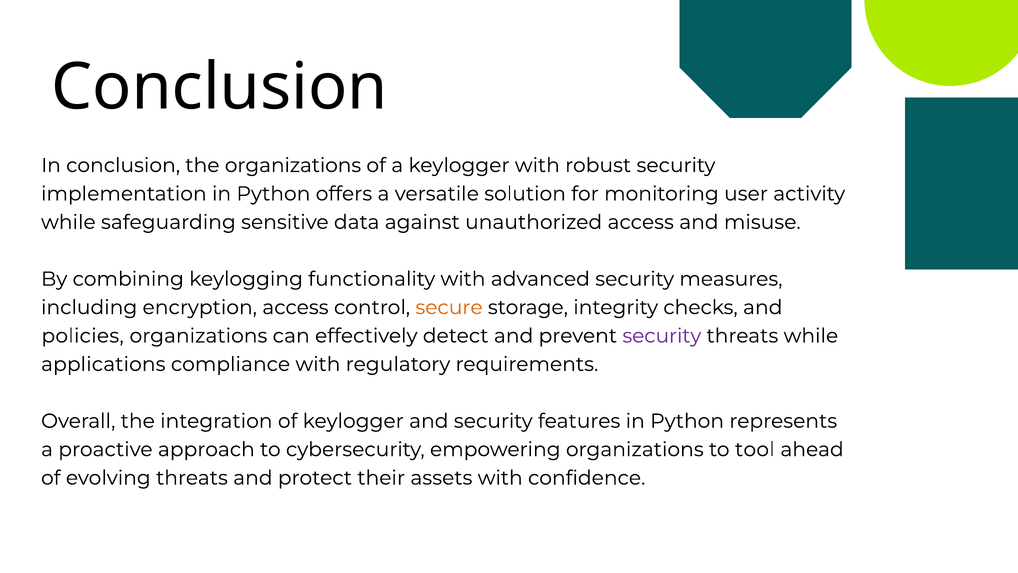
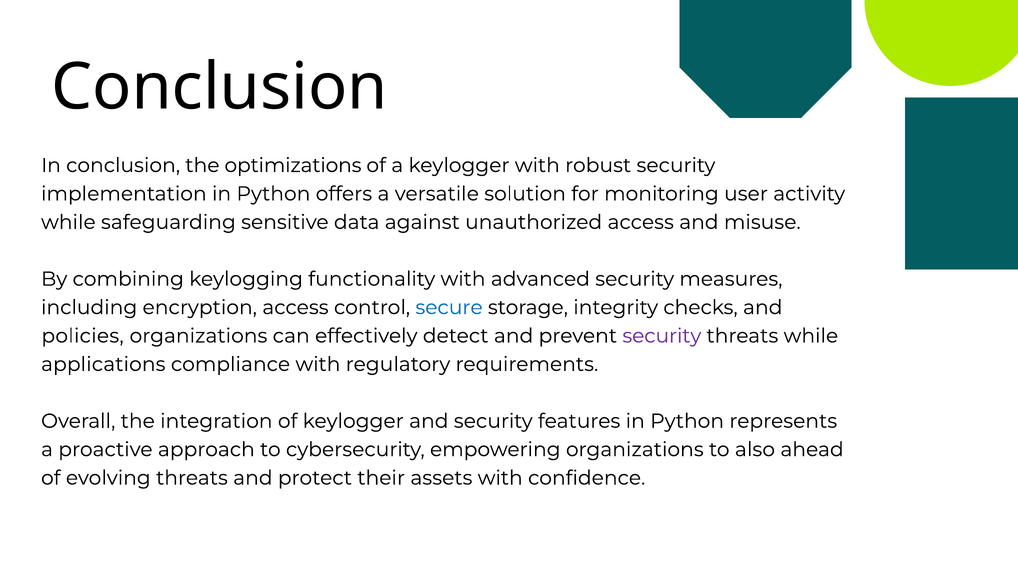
the organizations: organizations -> optimizations
secure colour: orange -> blue
tool: tool -> also
